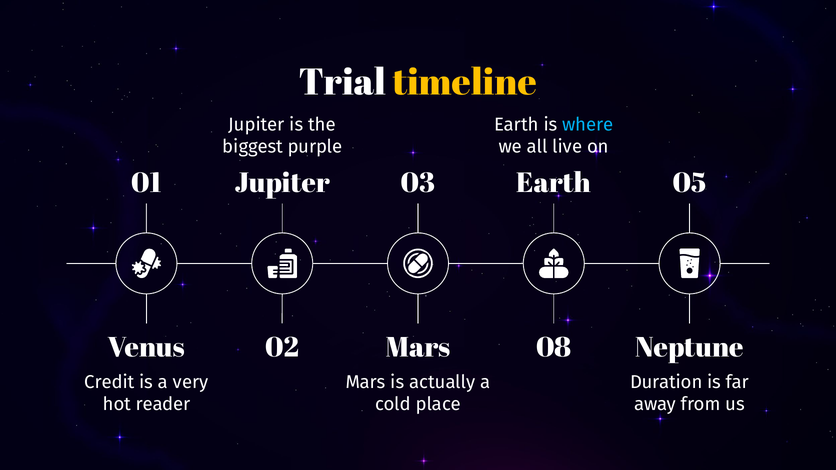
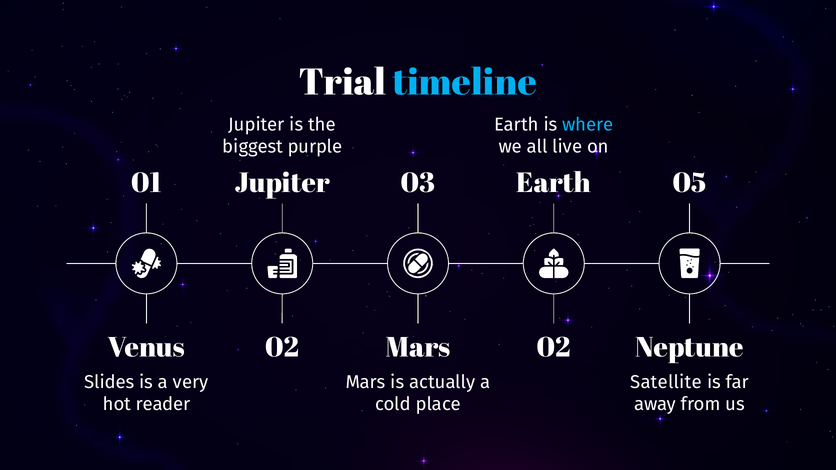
timeline colour: yellow -> light blue
02 08: 08 -> 02
Credit: Credit -> Slides
Duration: Duration -> Satellite
